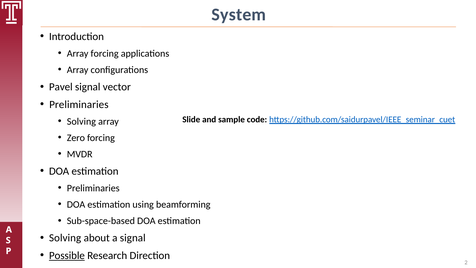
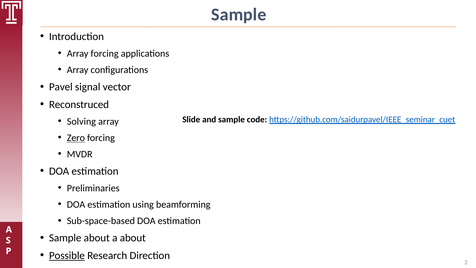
System at (239, 15): System -> Sample
Preliminaries at (79, 104): Preliminaries -> Reconstruced
Zero underline: none -> present
Solving at (65, 238): Solving -> Sample
a signal: signal -> about
